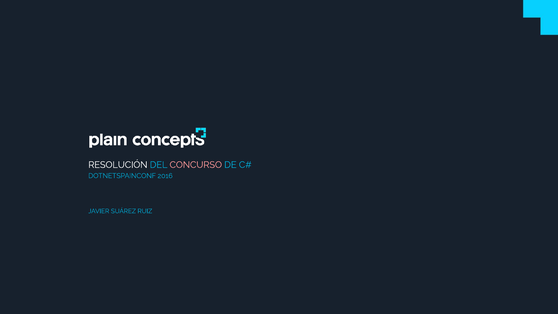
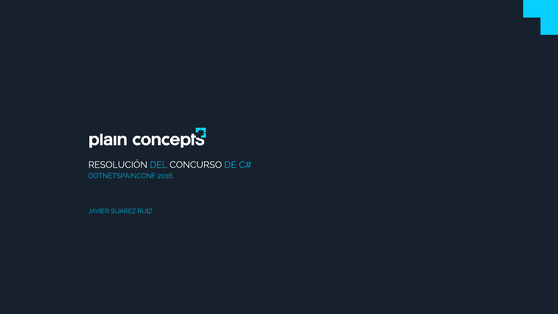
CONCURSO colour: pink -> white
